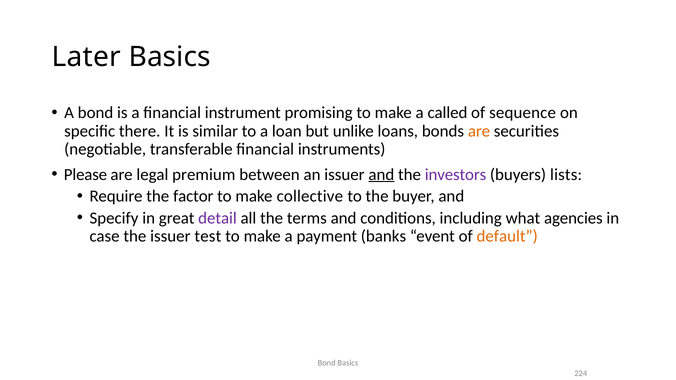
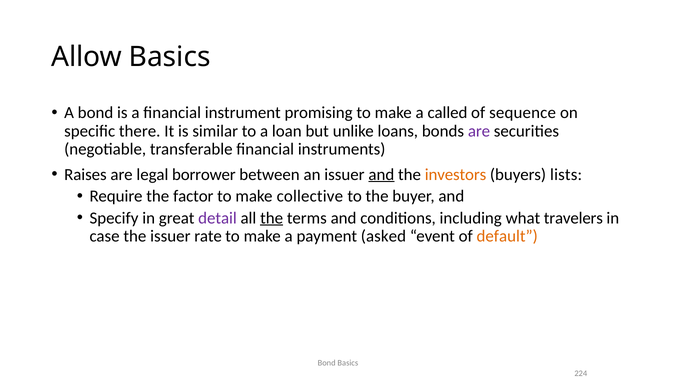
Later: Later -> Allow
are at (479, 131) colour: orange -> purple
Please: Please -> Raises
premium: premium -> borrower
investors colour: purple -> orange
the at (272, 218) underline: none -> present
agencies: agencies -> travelers
test: test -> rate
banks: banks -> asked
